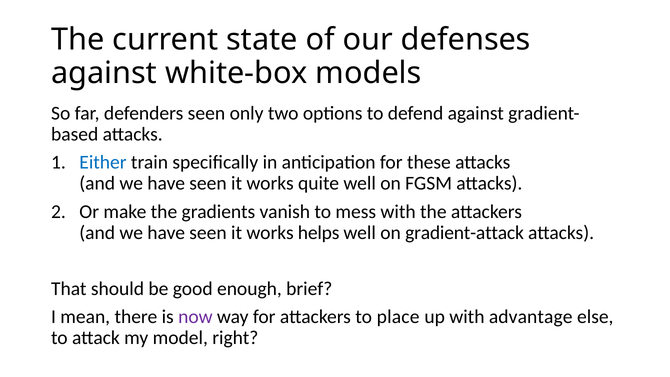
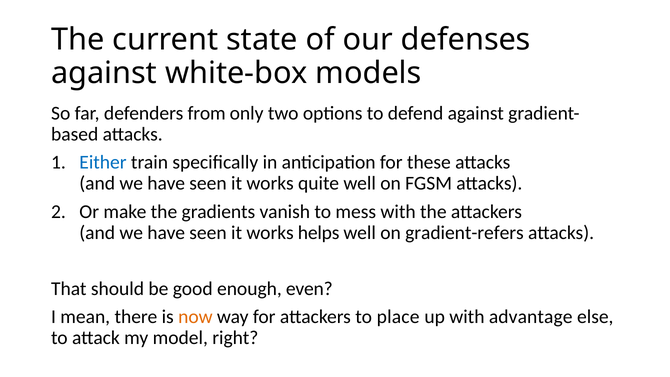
defenders seen: seen -> from
gradient-attack: gradient-attack -> gradient-refers
brief: brief -> even
now colour: purple -> orange
